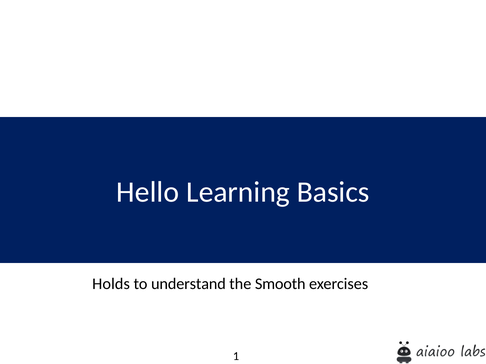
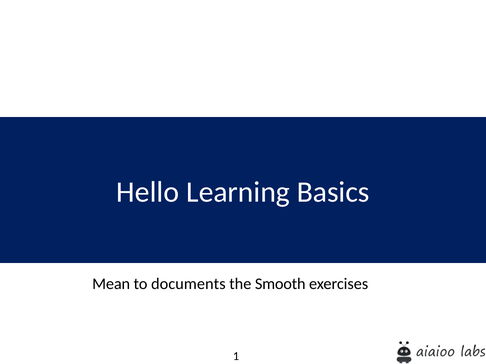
Holds: Holds -> Mean
understand: understand -> documents
